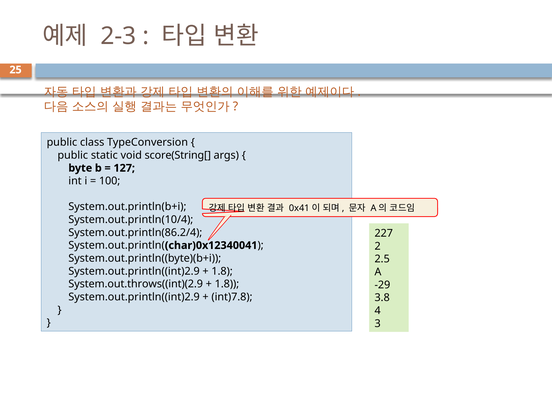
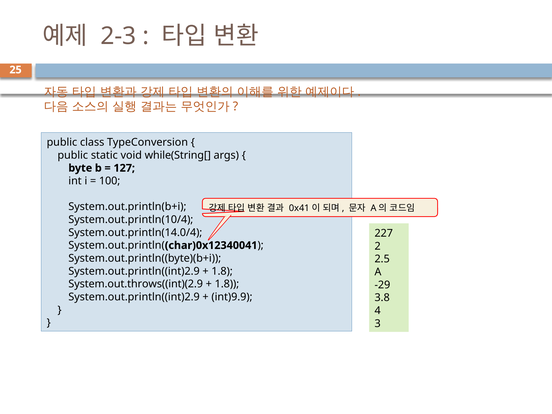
score(String[: score(String[ -> while(String[
System.out.println(86.2/4: System.out.println(86.2/4 -> System.out.println(14.0/4
int)7.8: int)7.8 -> int)9.9
